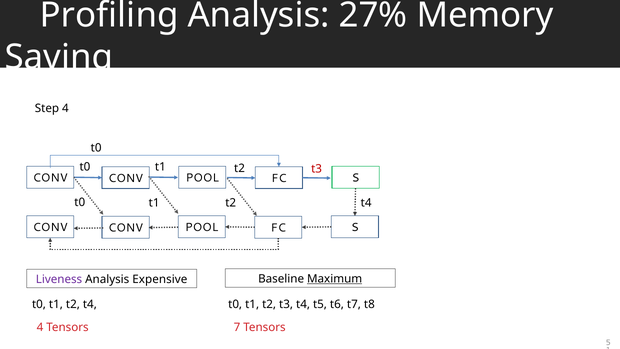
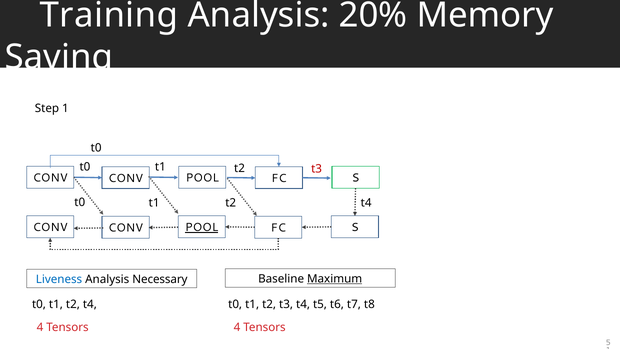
Profiling: Profiling -> Training
27%: 27% -> 20%
Step 4: 4 -> 1
POOL at (202, 227) underline: none -> present
Liveness colour: purple -> blue
Expensive: Expensive -> Necessary
Tensors 7: 7 -> 4
